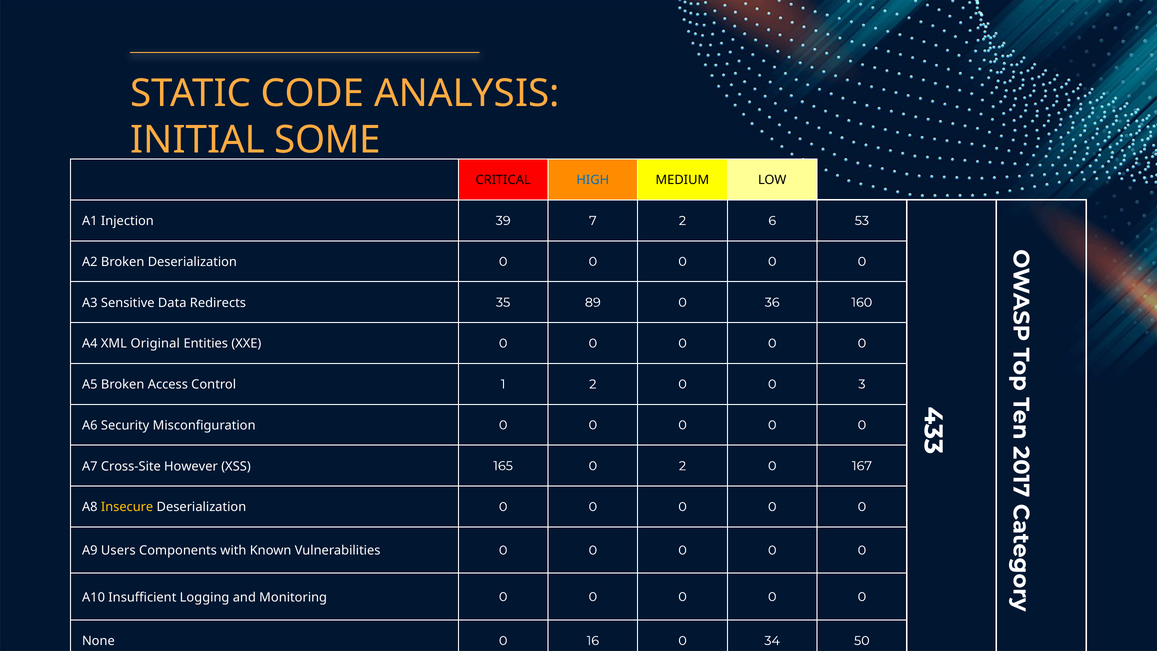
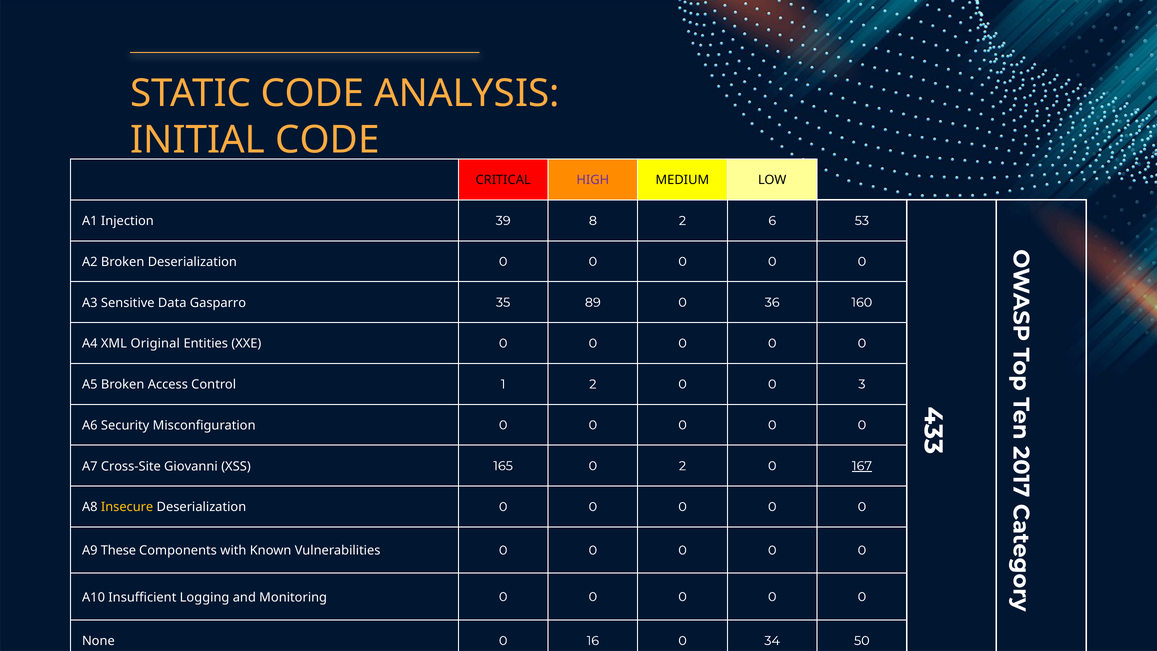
INITIAL SOME: SOME -> CODE
HIGH colour: blue -> purple
39 7: 7 -> 8
Redirects: Redirects -> Gasparro
However: However -> Giovanni
167 underline: none -> present
Users: Users -> These
